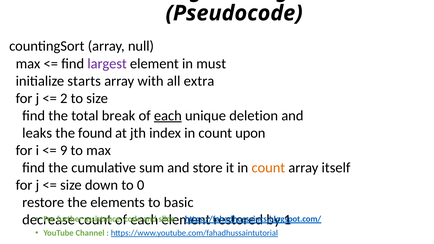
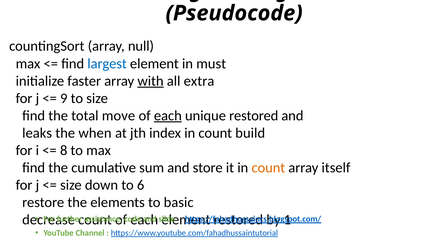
largest colour: purple -> blue
starts: starts -> faster
with underline: none -> present
2: 2 -> 9
break: break -> move
unique deletion: deletion -> restored
found: found -> when
upon: upon -> build
9: 9 -> 8
0: 0 -> 6
